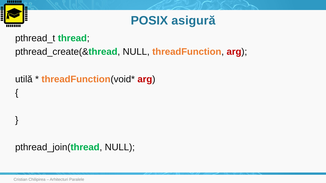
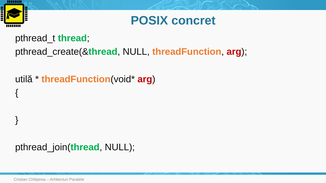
asigură: asigură -> concret
